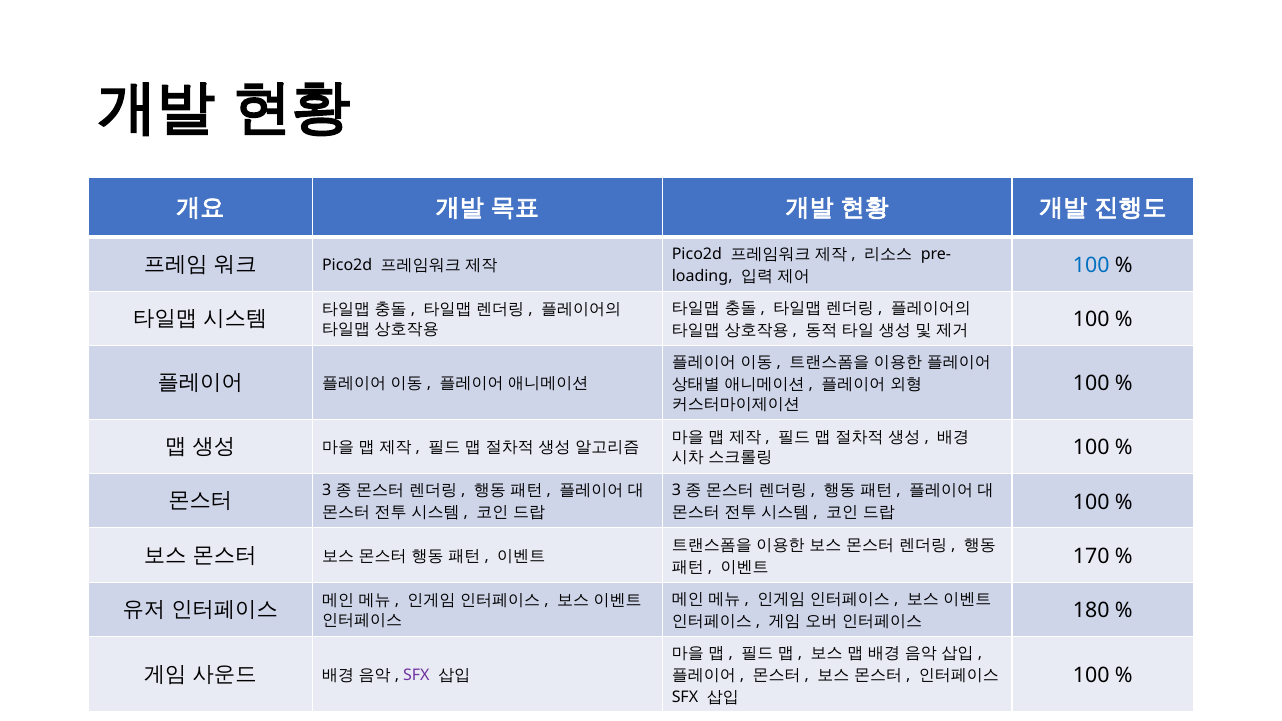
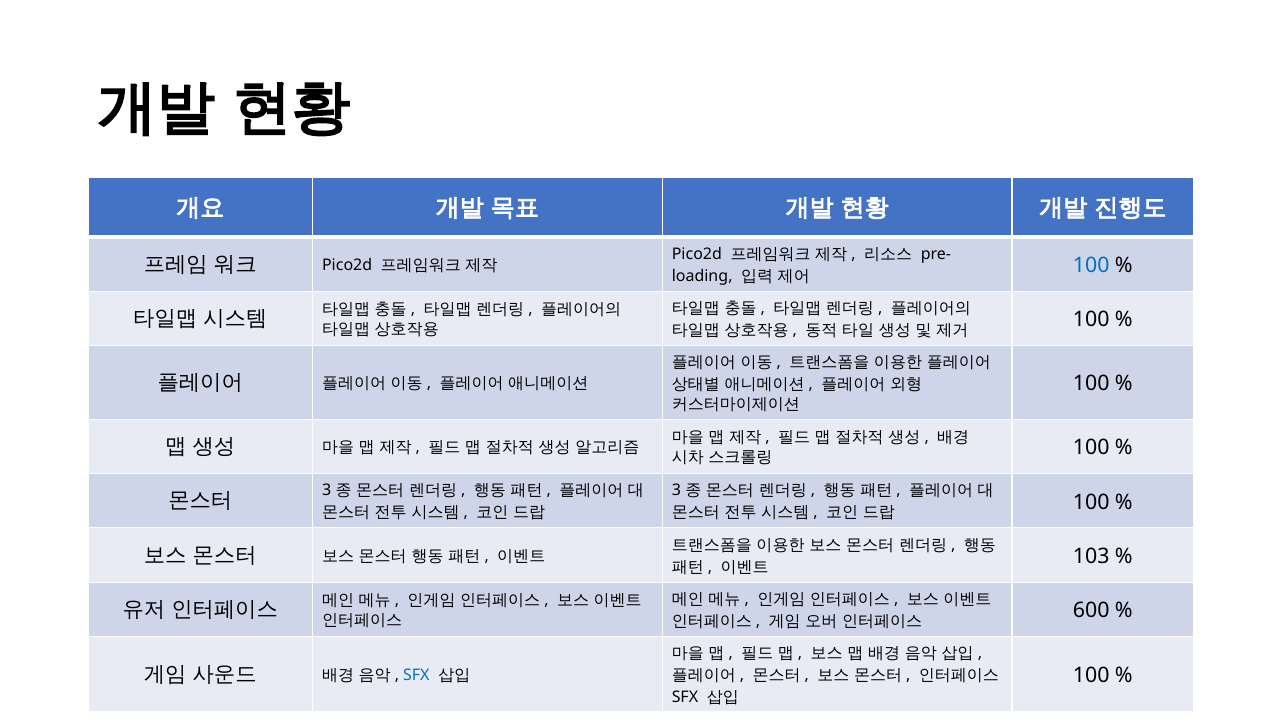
170: 170 -> 103
180: 180 -> 600
SFX at (416, 675) colour: purple -> blue
